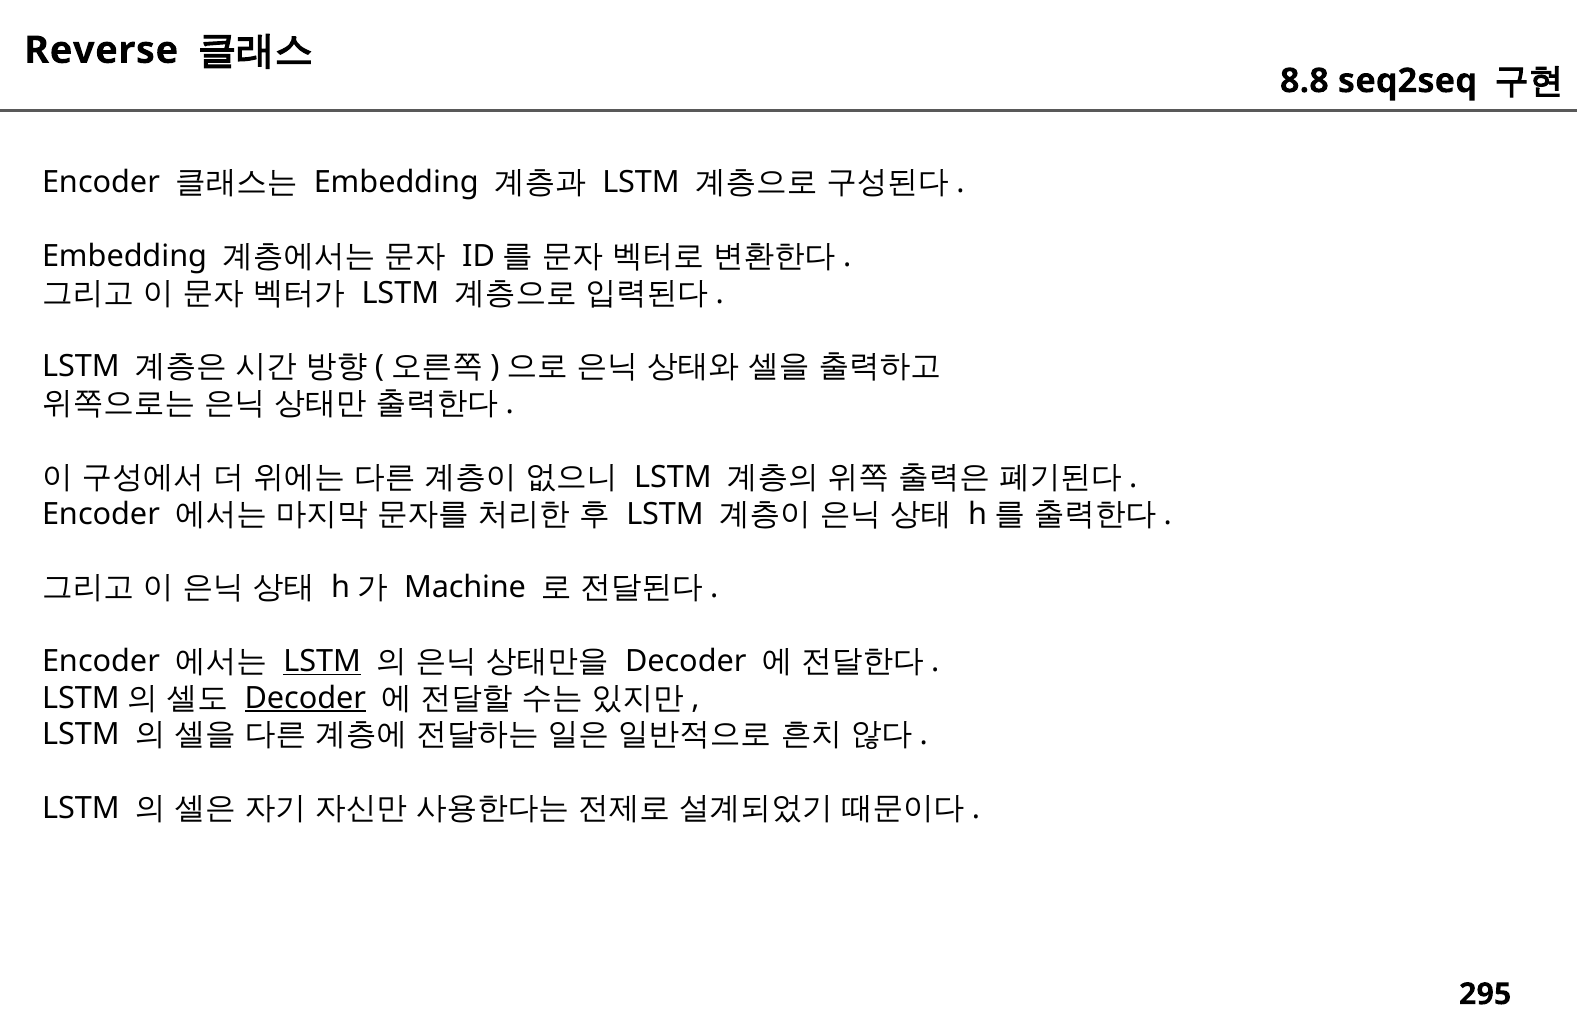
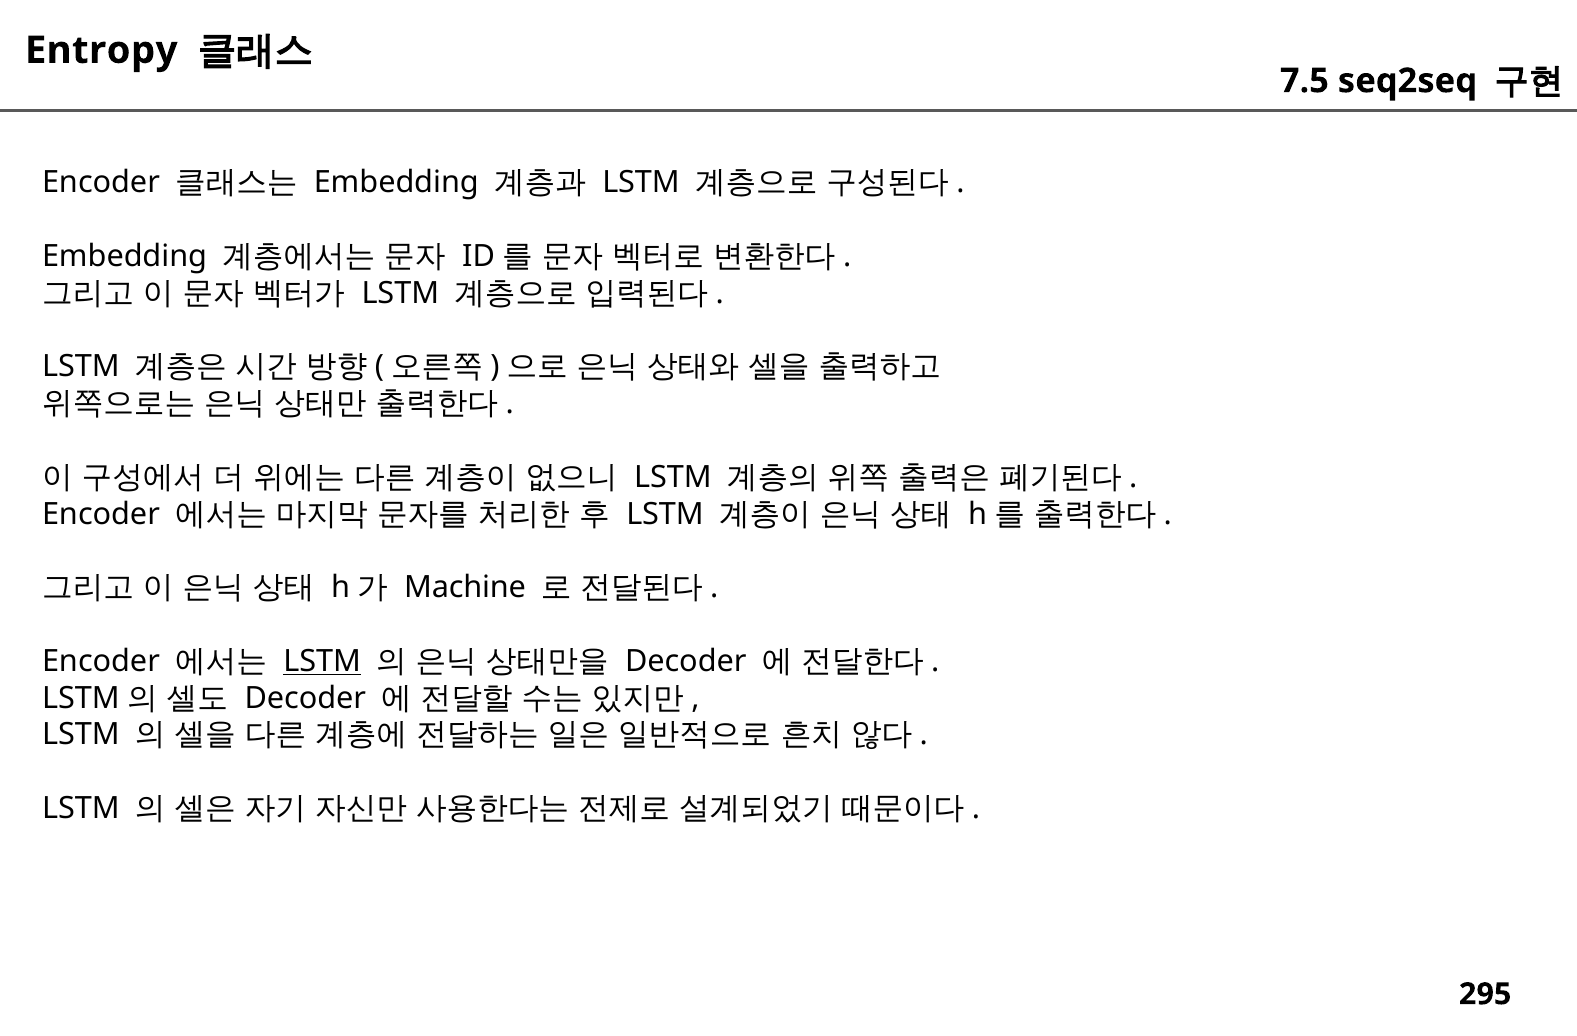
Reverse: Reverse -> Entropy
8.8: 8.8 -> 7.5
Decoder at (305, 698) underline: present -> none
